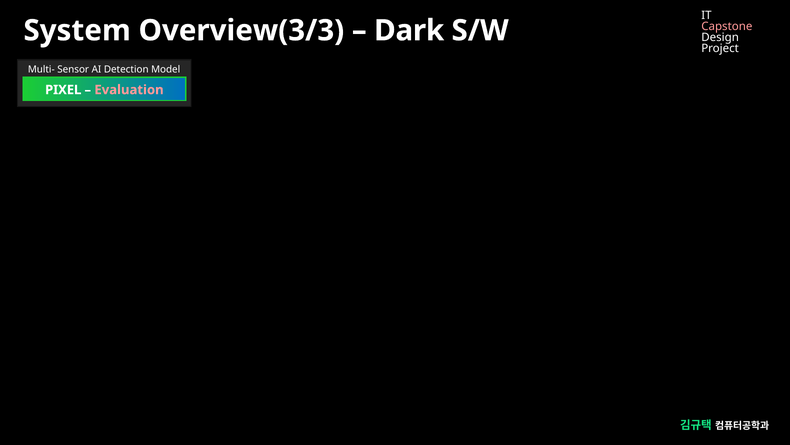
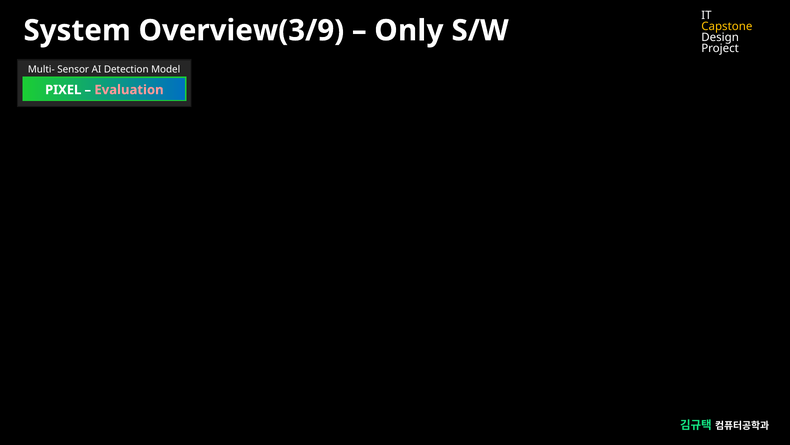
Capstone colour: pink -> yellow
Overview(3/3: Overview(3/3 -> Overview(3/9
Dark: Dark -> Only
